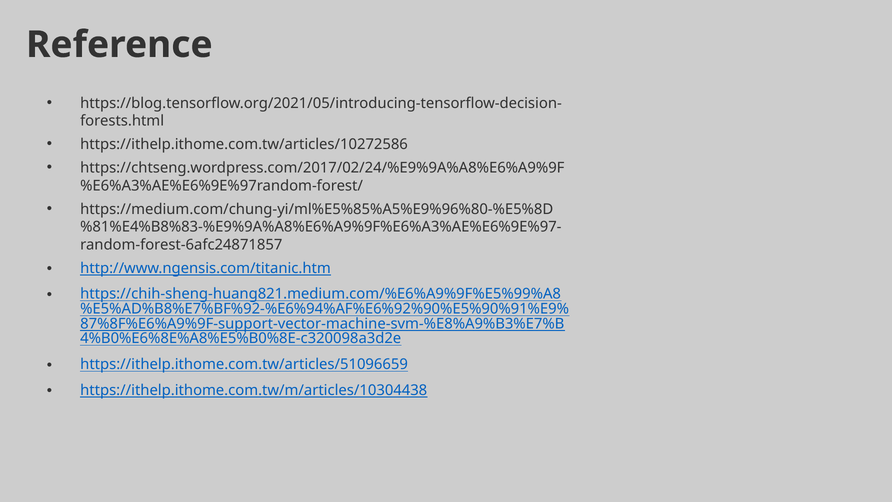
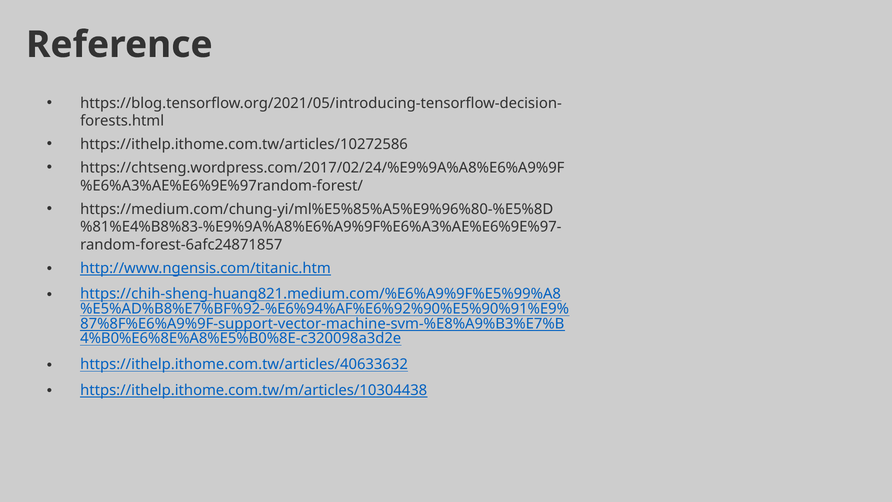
https://ithelp.ithome.com.tw/articles/51096659: https://ithelp.ithome.com.tw/articles/51096659 -> https://ithelp.ithome.com.tw/articles/40633632
